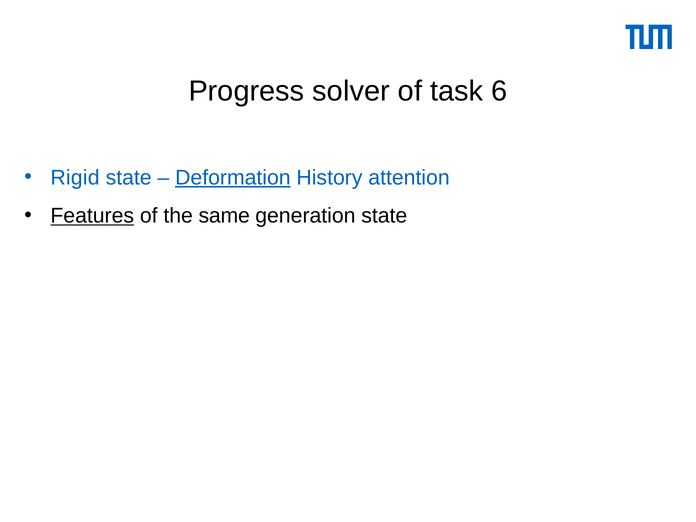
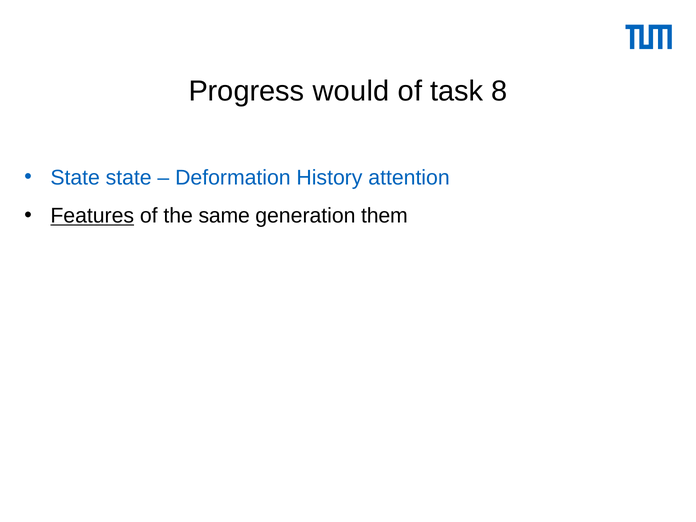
solver: solver -> would
6: 6 -> 8
Rigid at (75, 178): Rigid -> State
Deformation underline: present -> none
generation state: state -> them
